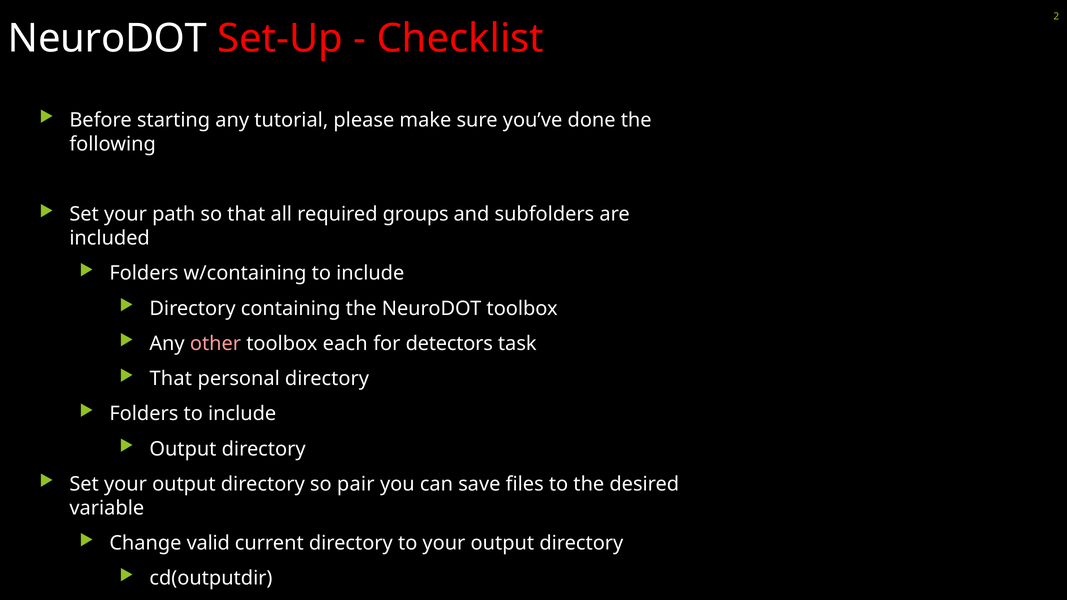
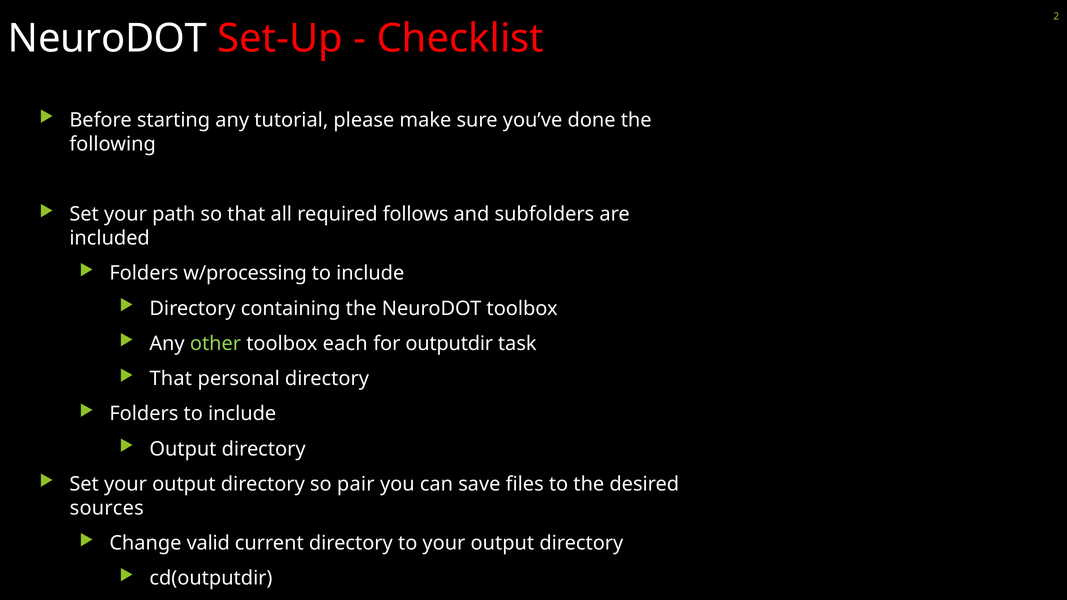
groups: groups -> follows
w/containing: w/containing -> w/processing
other colour: pink -> light green
detectors: detectors -> outputdir
variable: variable -> sources
